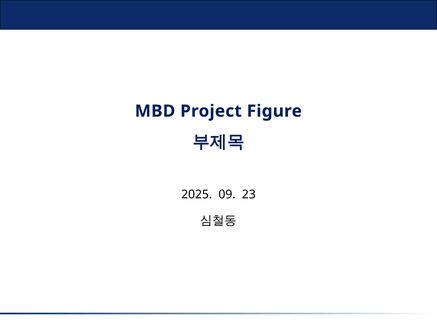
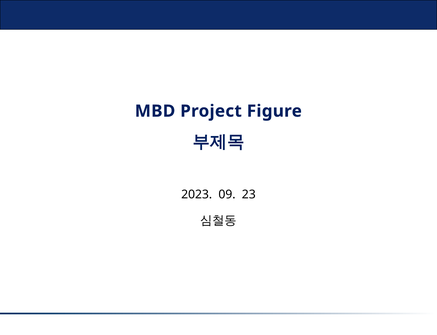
2025: 2025 -> 2023
